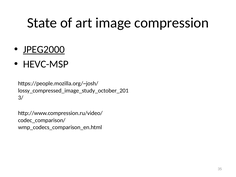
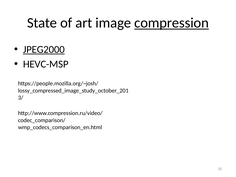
compression underline: none -> present
